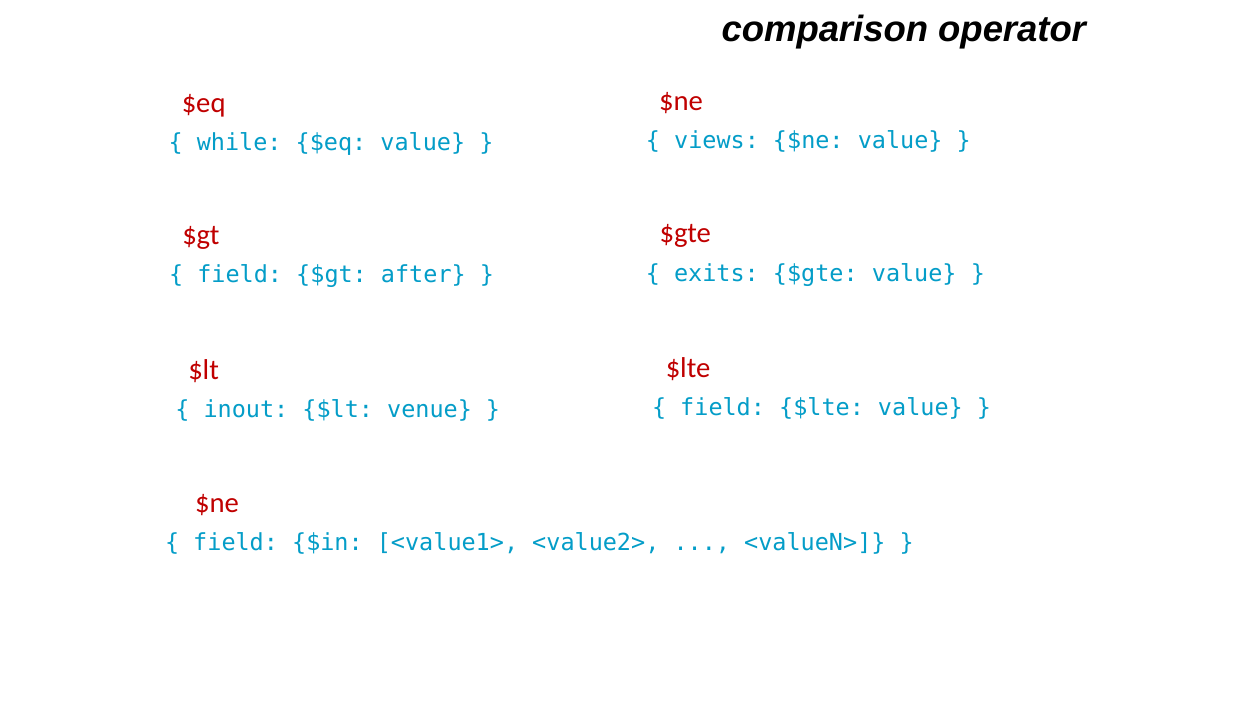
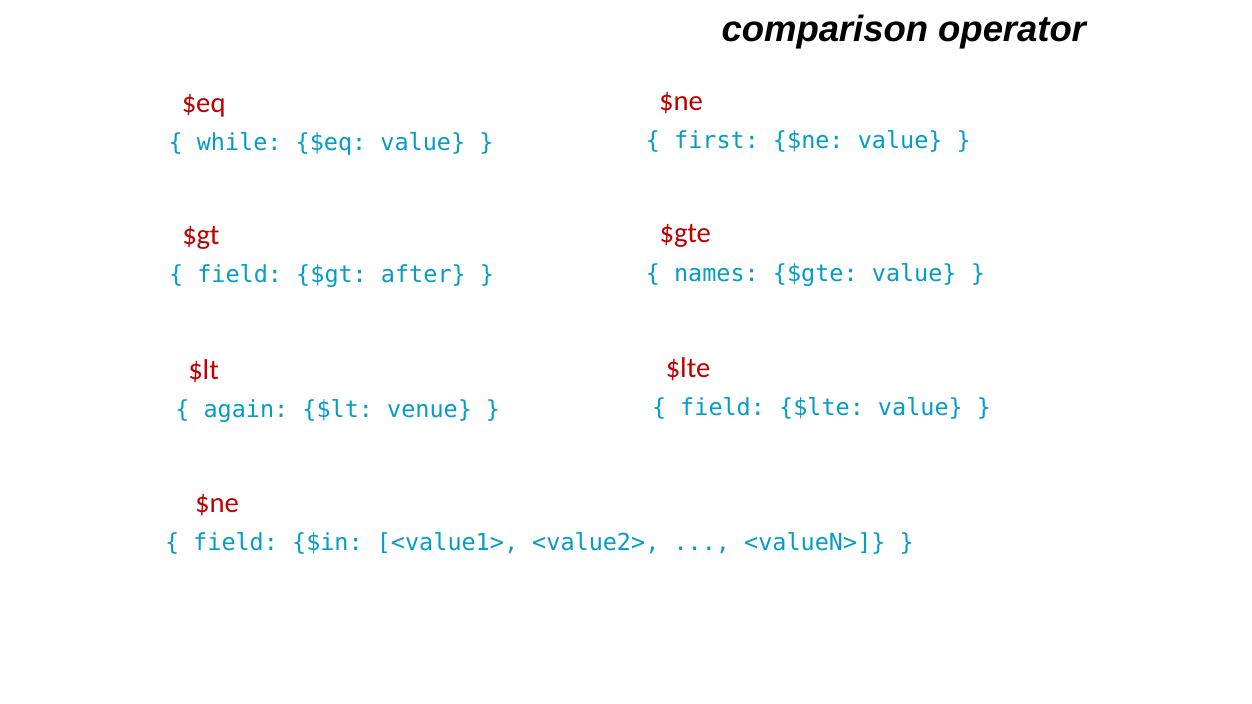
views: views -> first
exits: exits -> names
inout: inout -> again
